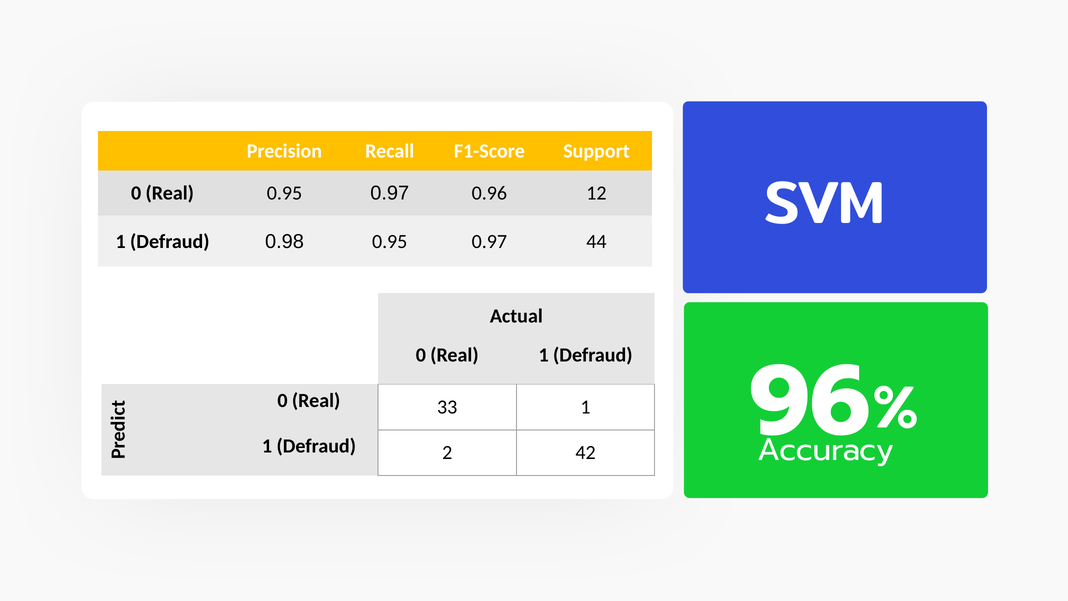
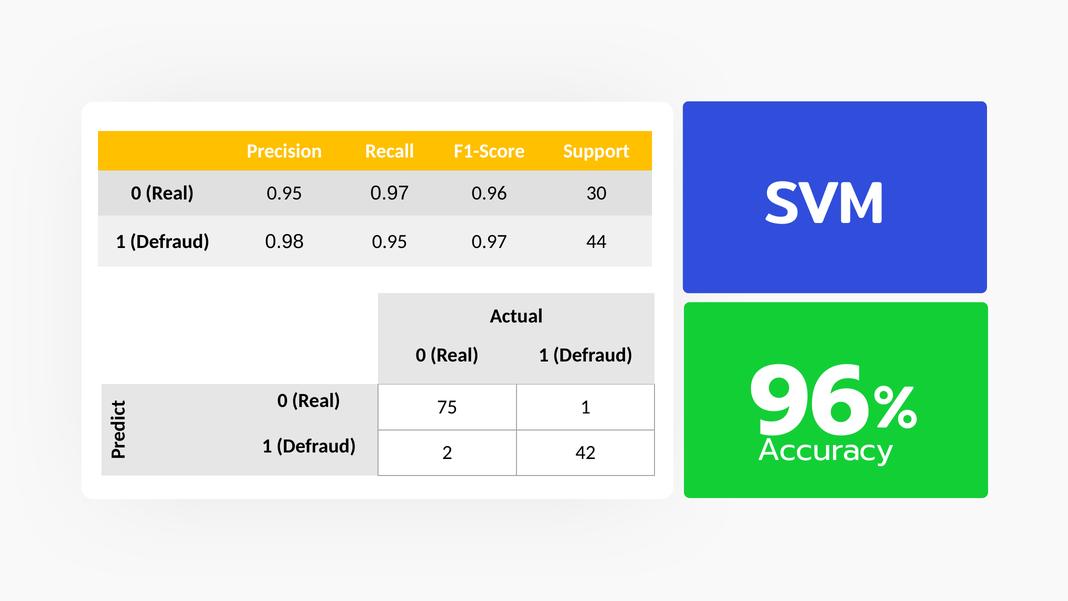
12: 12 -> 30
33: 33 -> 75
